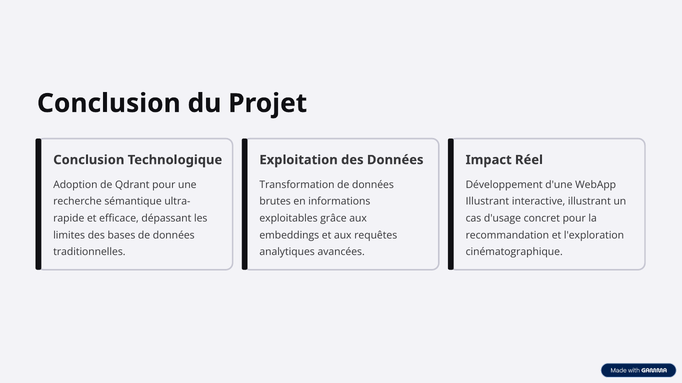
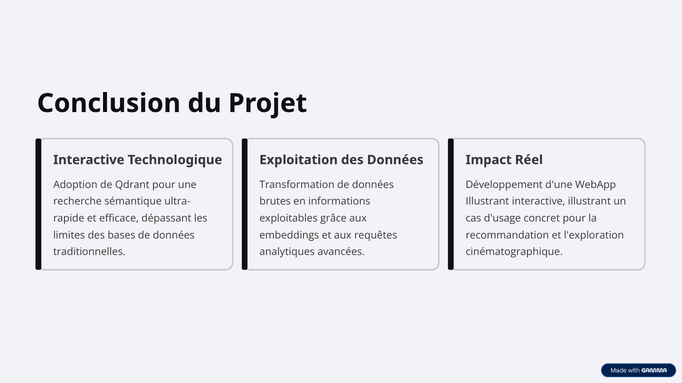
Conclusion at (89, 160): Conclusion -> Interactive
